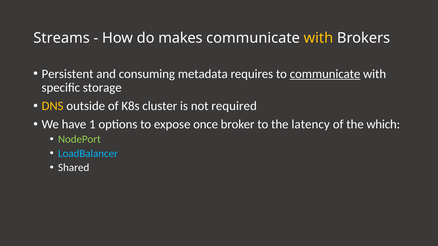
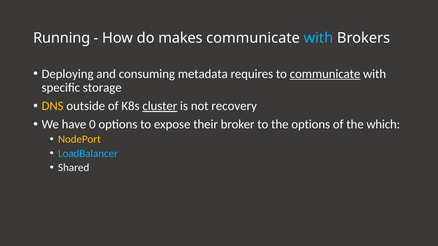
Streams: Streams -> Running
with at (318, 38) colour: yellow -> light blue
Persistent: Persistent -> Deploying
cluster underline: none -> present
required: required -> recovery
1: 1 -> 0
once: once -> their
the latency: latency -> options
NodePort colour: light green -> yellow
